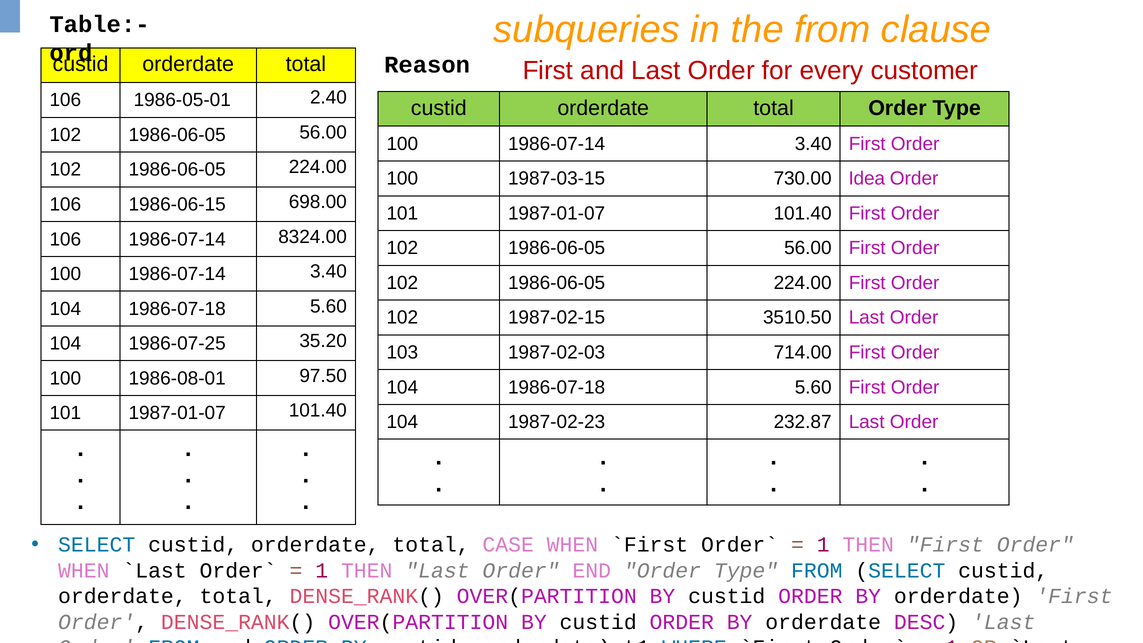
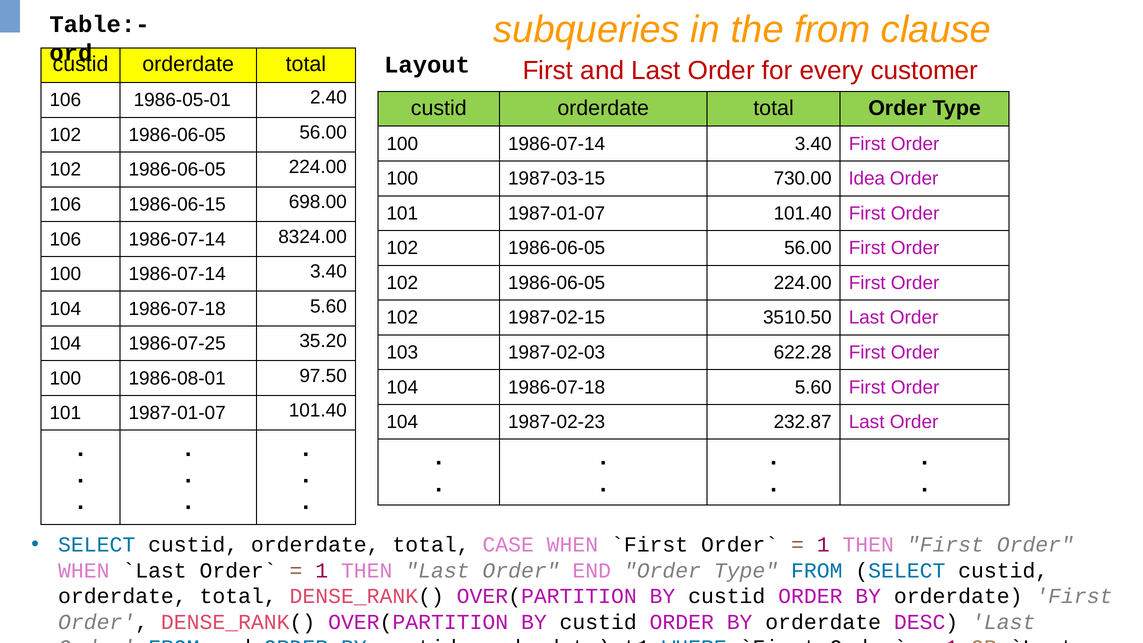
Reason: Reason -> Layout
714.00: 714.00 -> 622.28
